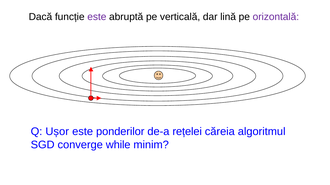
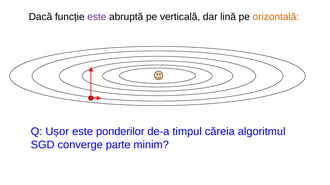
orizontală colour: purple -> orange
rețelei: rețelei -> timpul
while: while -> parte
